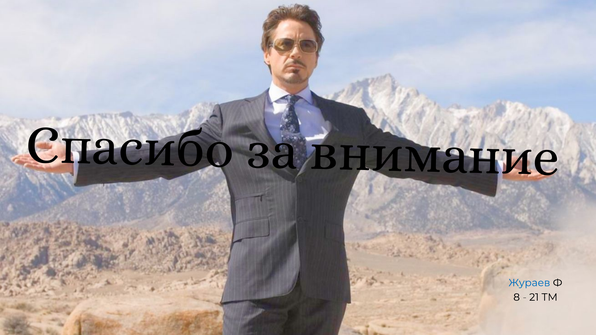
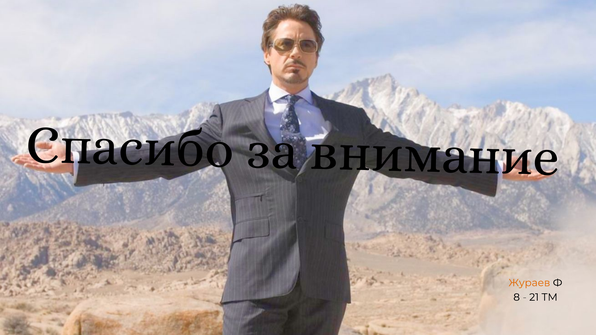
Жураев colour: blue -> orange
